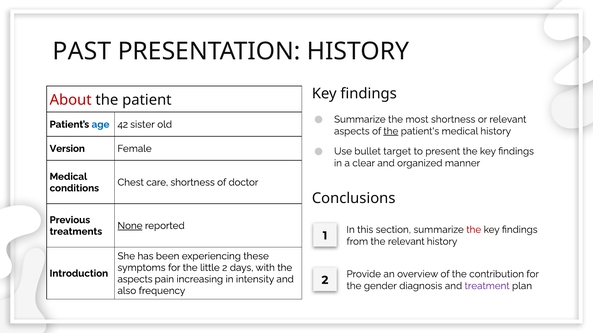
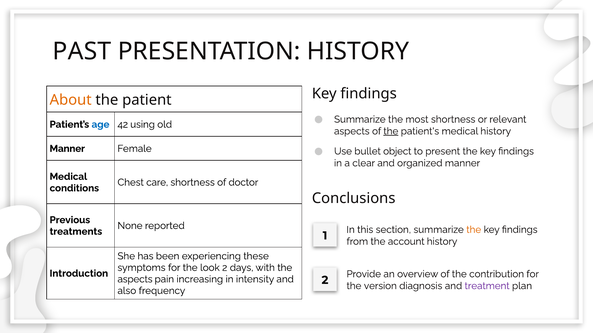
About colour: red -> orange
sister: sister -> using
Version at (67, 149): Version -> Manner
target: target -> object
None underline: present -> none
the at (474, 230) colour: red -> orange
the relevant: relevant -> account
little: little -> look
gender: gender -> version
